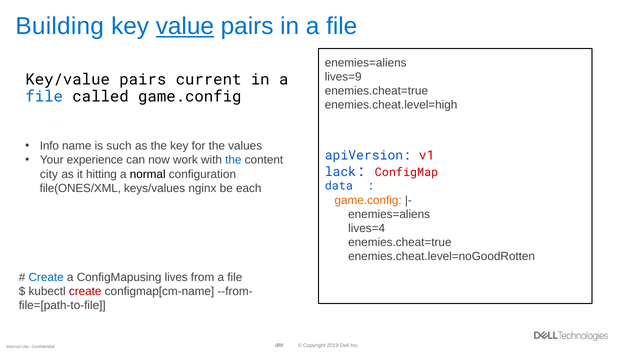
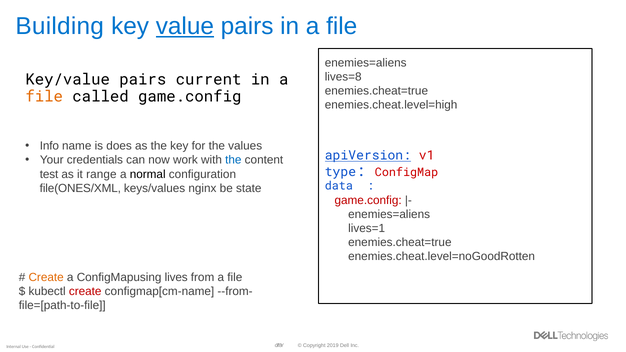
lives=9: lives=9 -> lives=8
file at (44, 97) colour: blue -> orange
such: such -> does
apiVersion underline: none -> present
experience: experience -> credentials
lack: lack -> type
city: city -> test
hitting: hitting -> range
each: each -> state
game.config at (368, 200) colour: orange -> red
lives=4: lives=4 -> lives=1
Create at (46, 278) colour: blue -> orange
